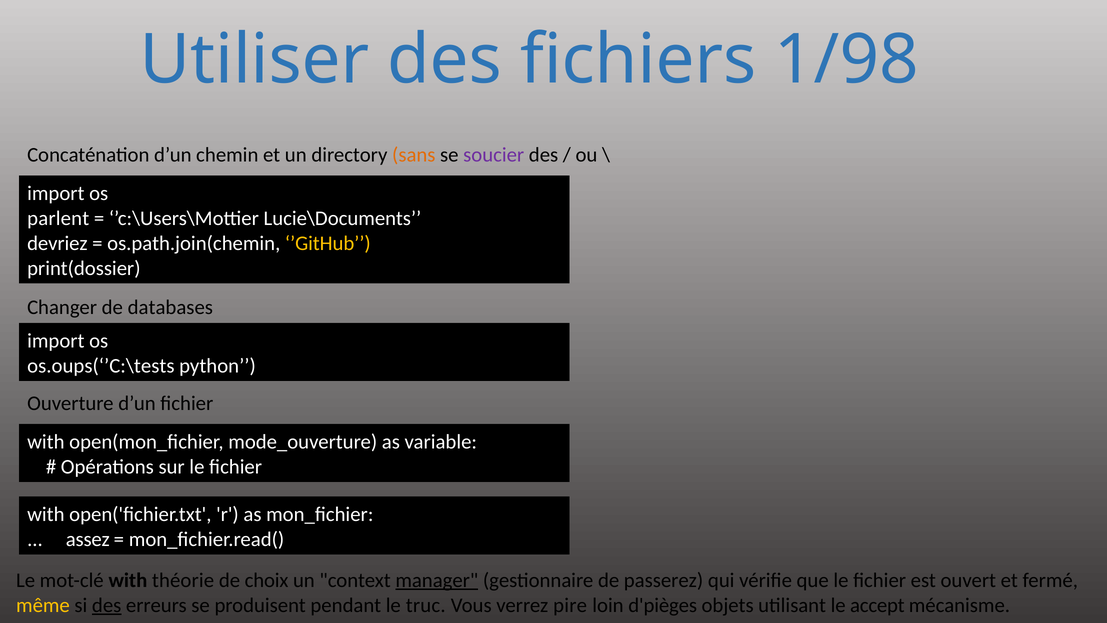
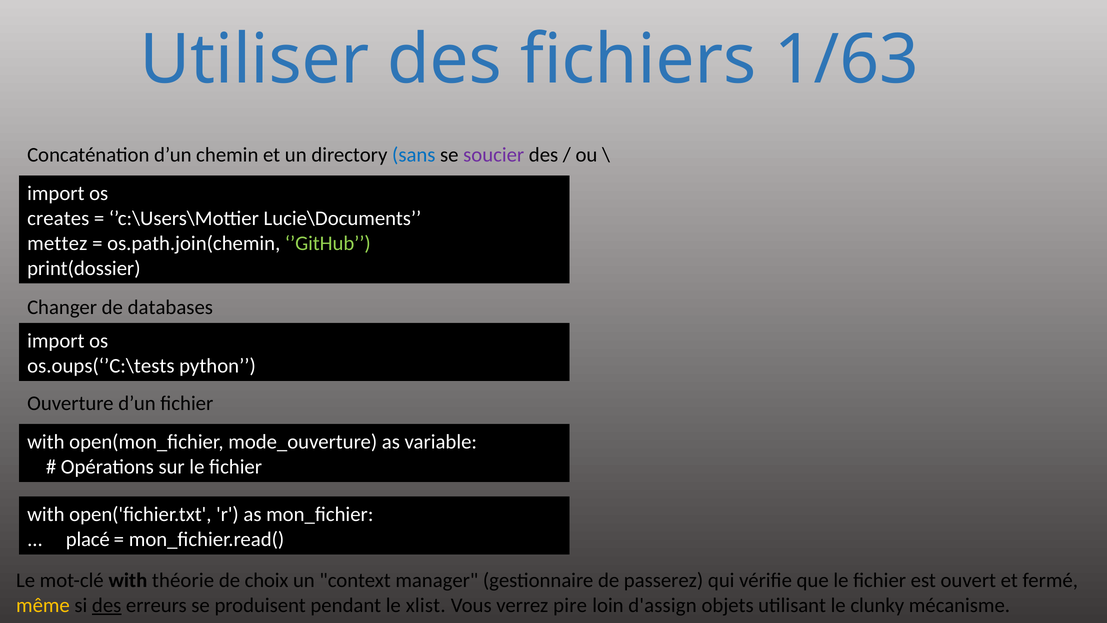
1/98: 1/98 -> 1/63
sans colour: orange -> blue
parlent: parlent -> creates
devriez: devriez -> mettez
’GitHub colour: yellow -> light green
assez: assez -> placé
manager underline: present -> none
truc: truc -> xlist
d'pièges: d'pièges -> d'assign
accept: accept -> clunky
